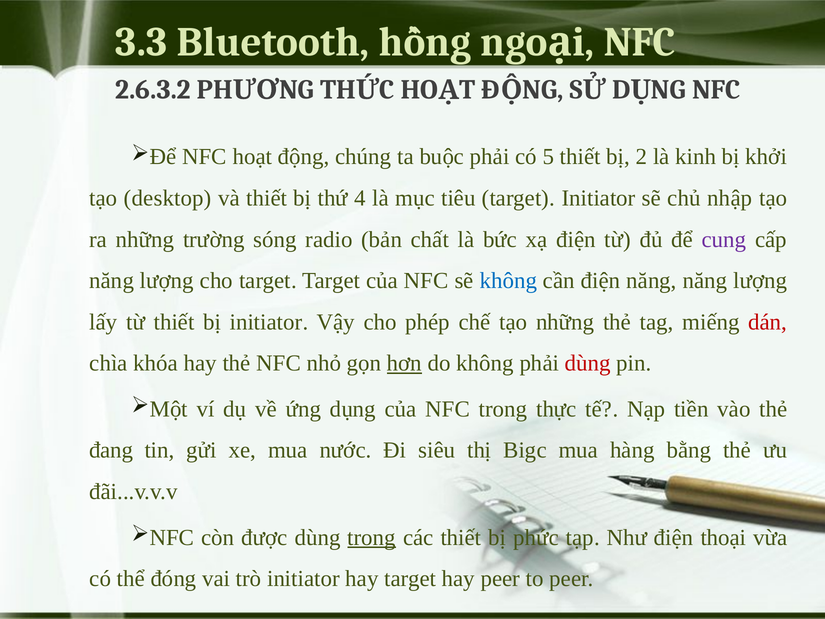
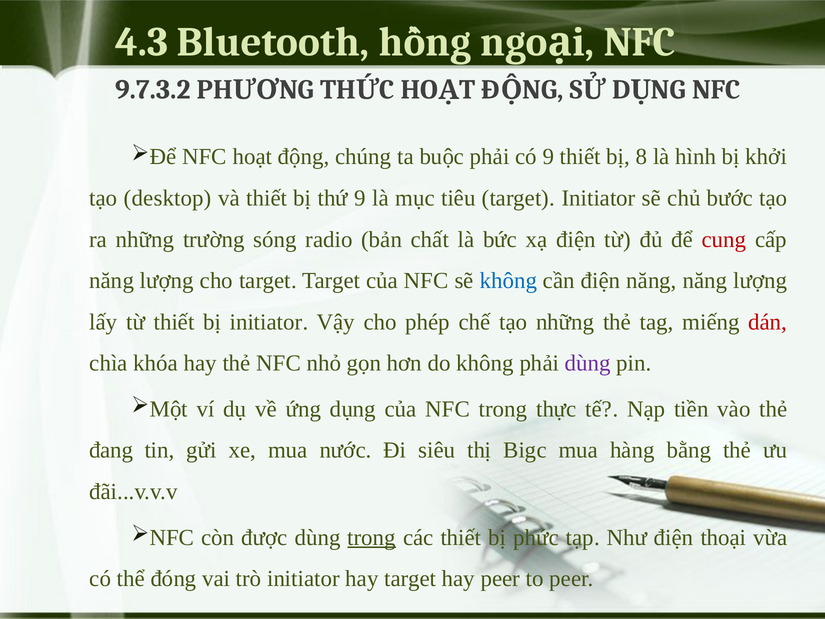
3.3: 3.3 -> 4.3
2.6.3.2: 2.6.3.2 -> 9.7.3.2
có 5: 5 -> 9
2: 2 -> 8
kinh: kinh -> hình
thứ 4: 4 -> 9
nhập: nhập -> bước
cung colour: purple -> red
hơn underline: present -> none
dùng at (588, 363) colour: red -> purple
